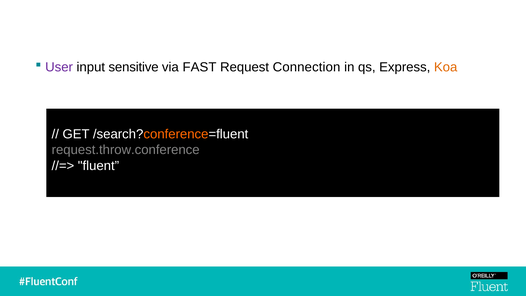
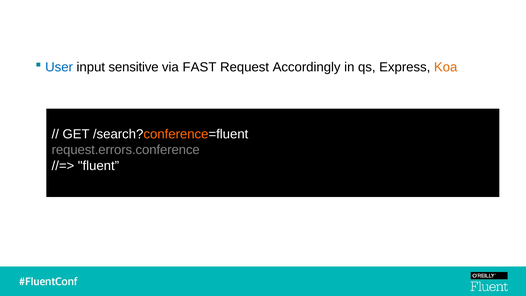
User colour: purple -> blue
Connection: Connection -> Accordingly
request.throw.conference: request.throw.conference -> request.errors.conference
